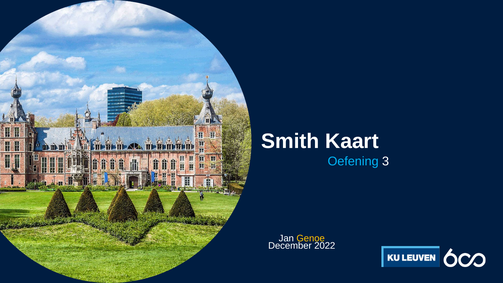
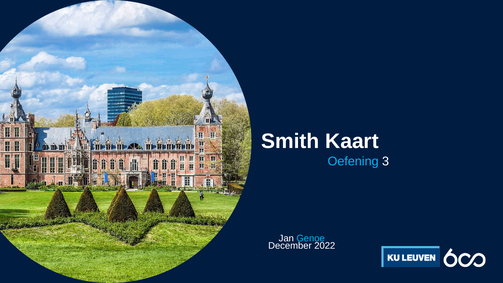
Genoe colour: yellow -> light blue
